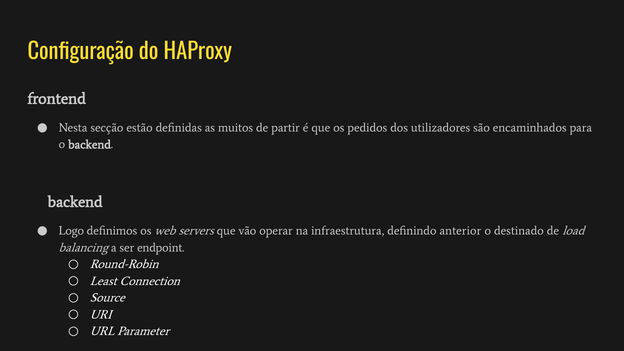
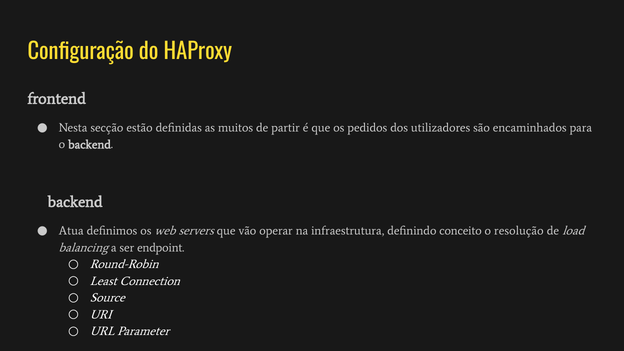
Logo: Logo -> Atua
anterior: anterior -> conceito
destinado: destinado -> resolução
